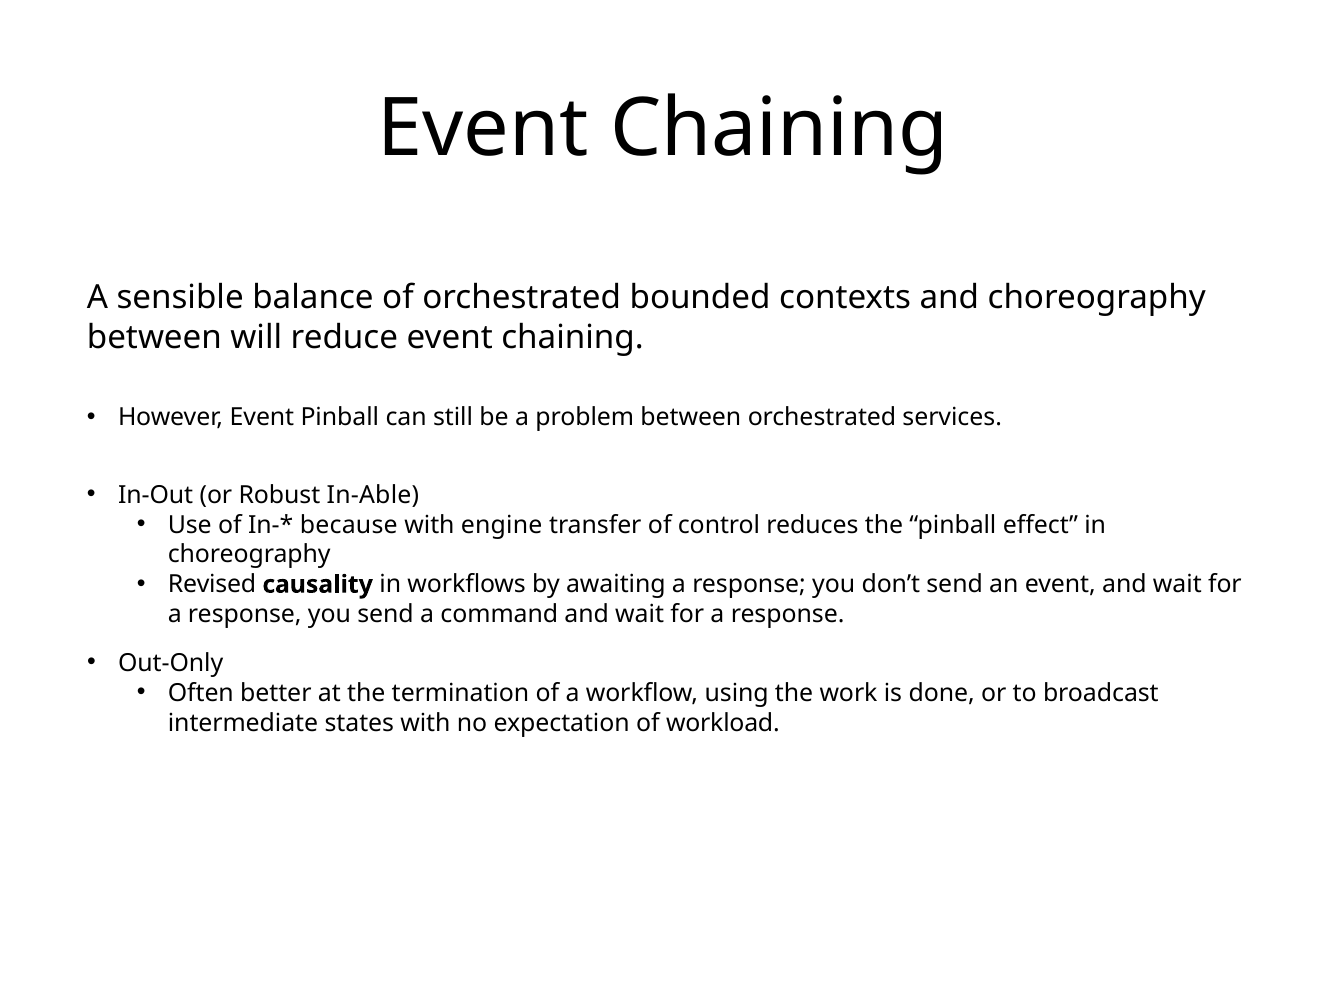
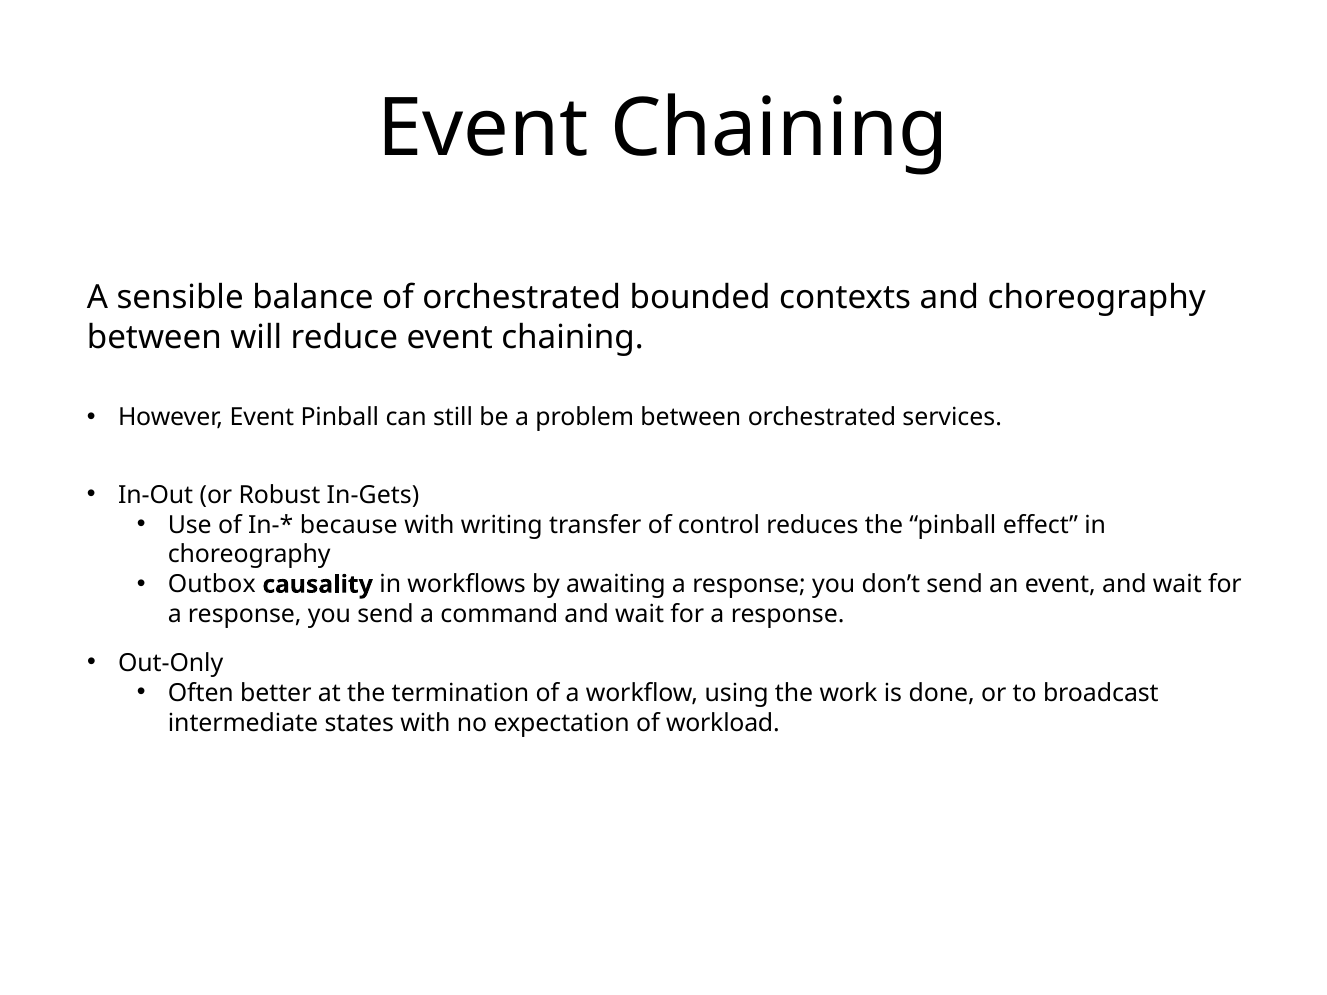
In-Able: In-Able -> In-Gets
engine: engine -> writing
Revised: Revised -> Outbox
